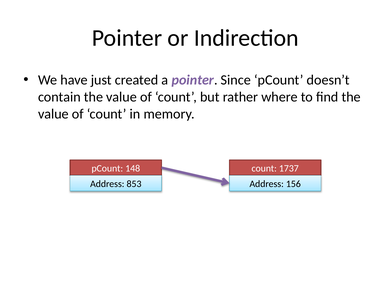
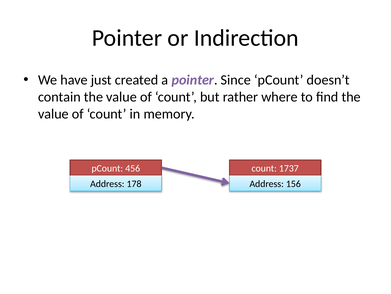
148: 148 -> 456
853: 853 -> 178
